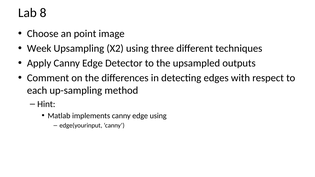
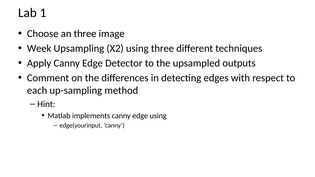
8: 8 -> 1
an point: point -> three
